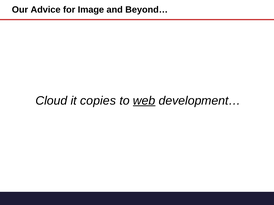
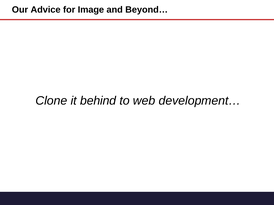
Cloud: Cloud -> Clone
copies: copies -> behind
web underline: present -> none
